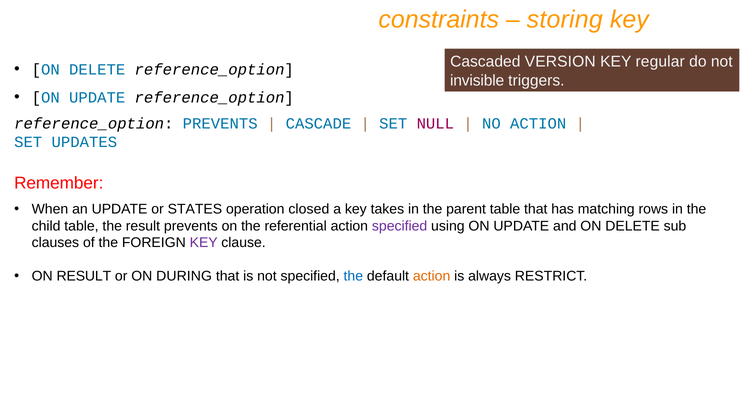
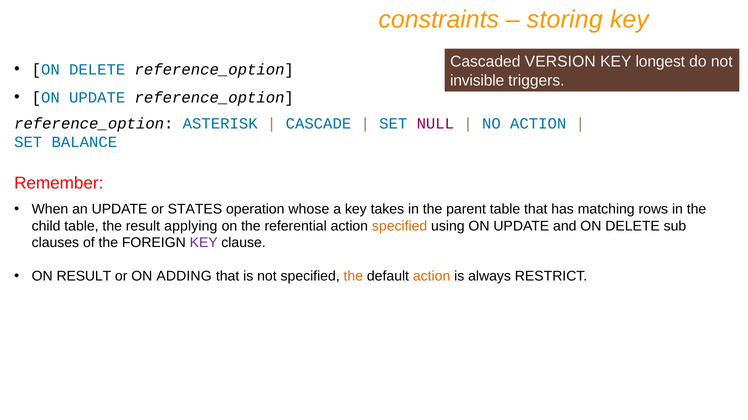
regular: regular -> longest
reference_option PREVENTS: PREVENTS -> ASTERISK
UPDATES: UPDATES -> BALANCE
closed: closed -> whose
result prevents: prevents -> applying
specified at (400, 226) colour: purple -> orange
DURING: DURING -> ADDING
the at (353, 277) colour: blue -> orange
